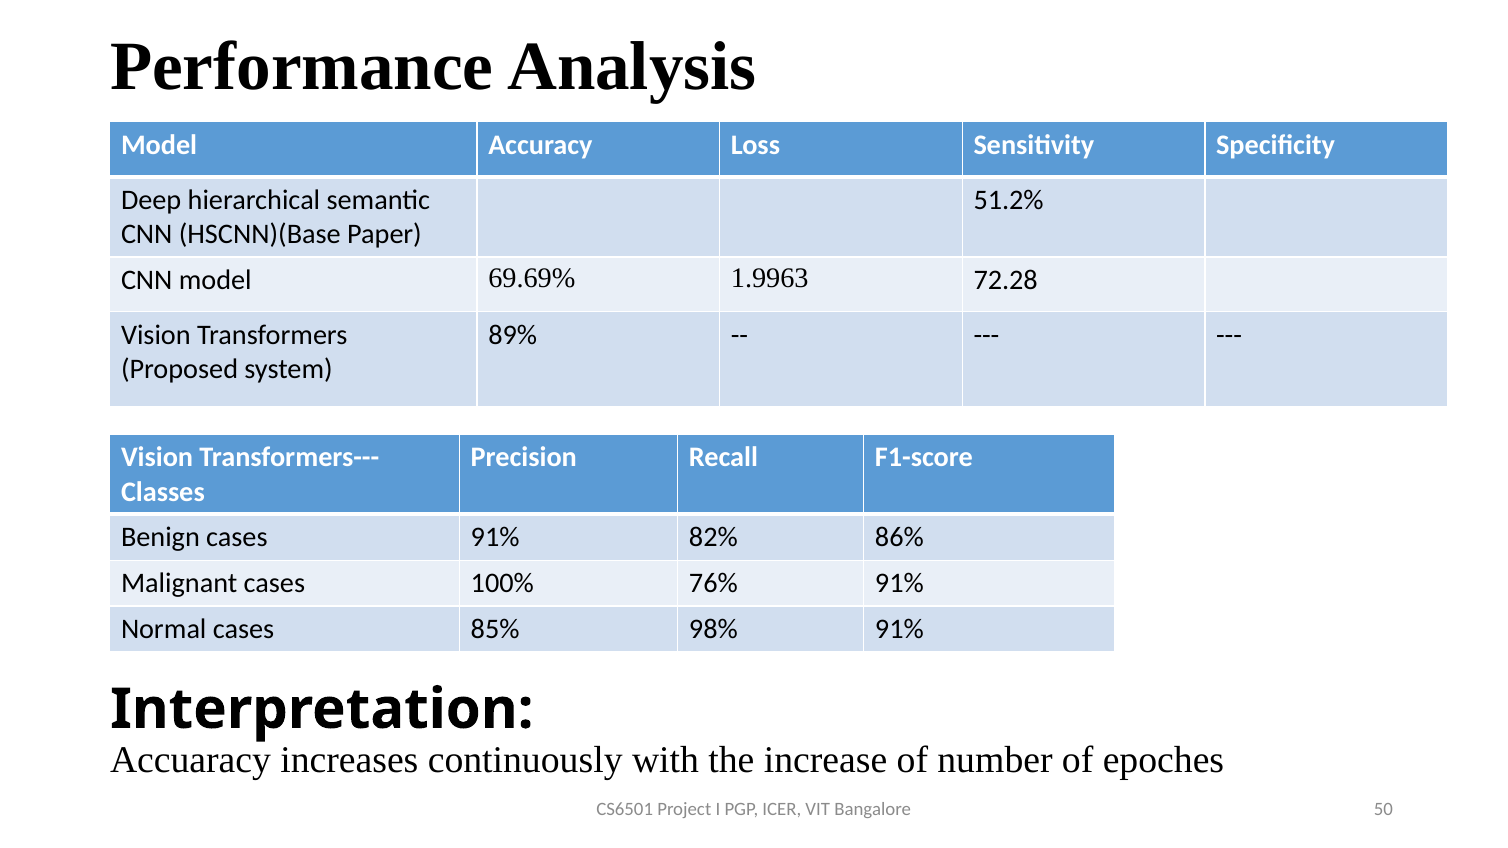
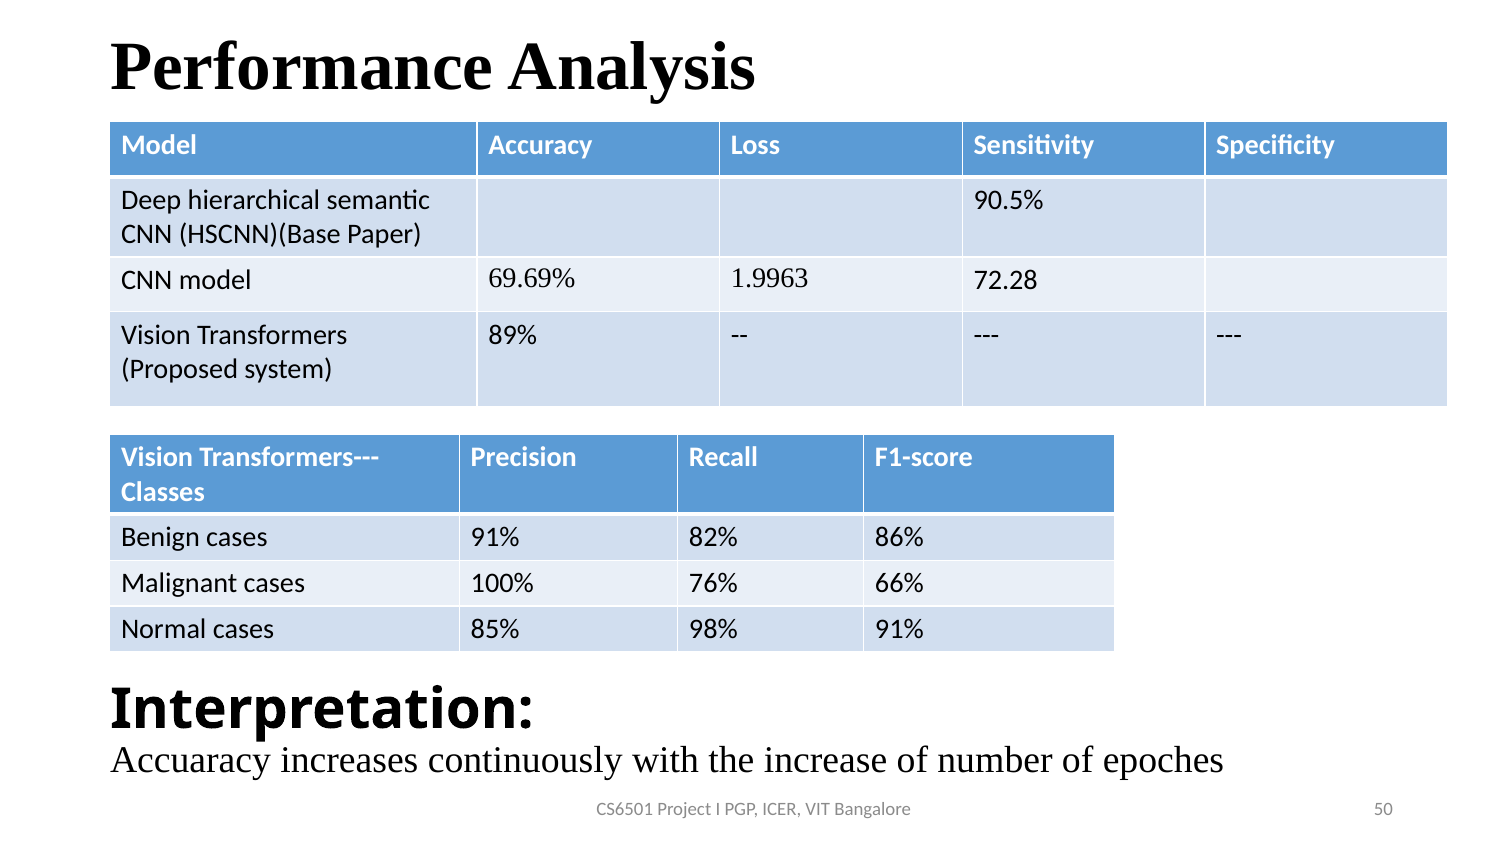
51.2%: 51.2% -> 90.5%
76% 91%: 91% -> 66%
